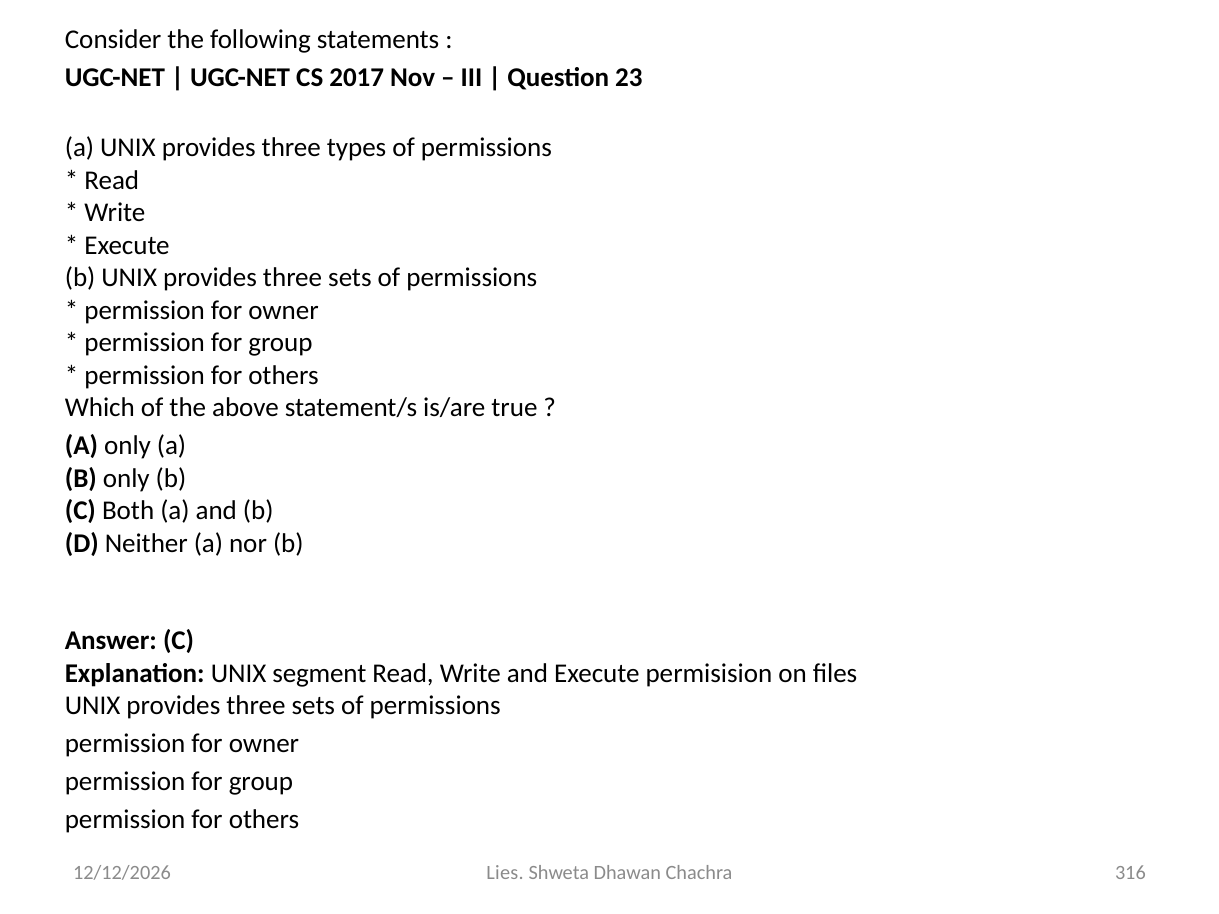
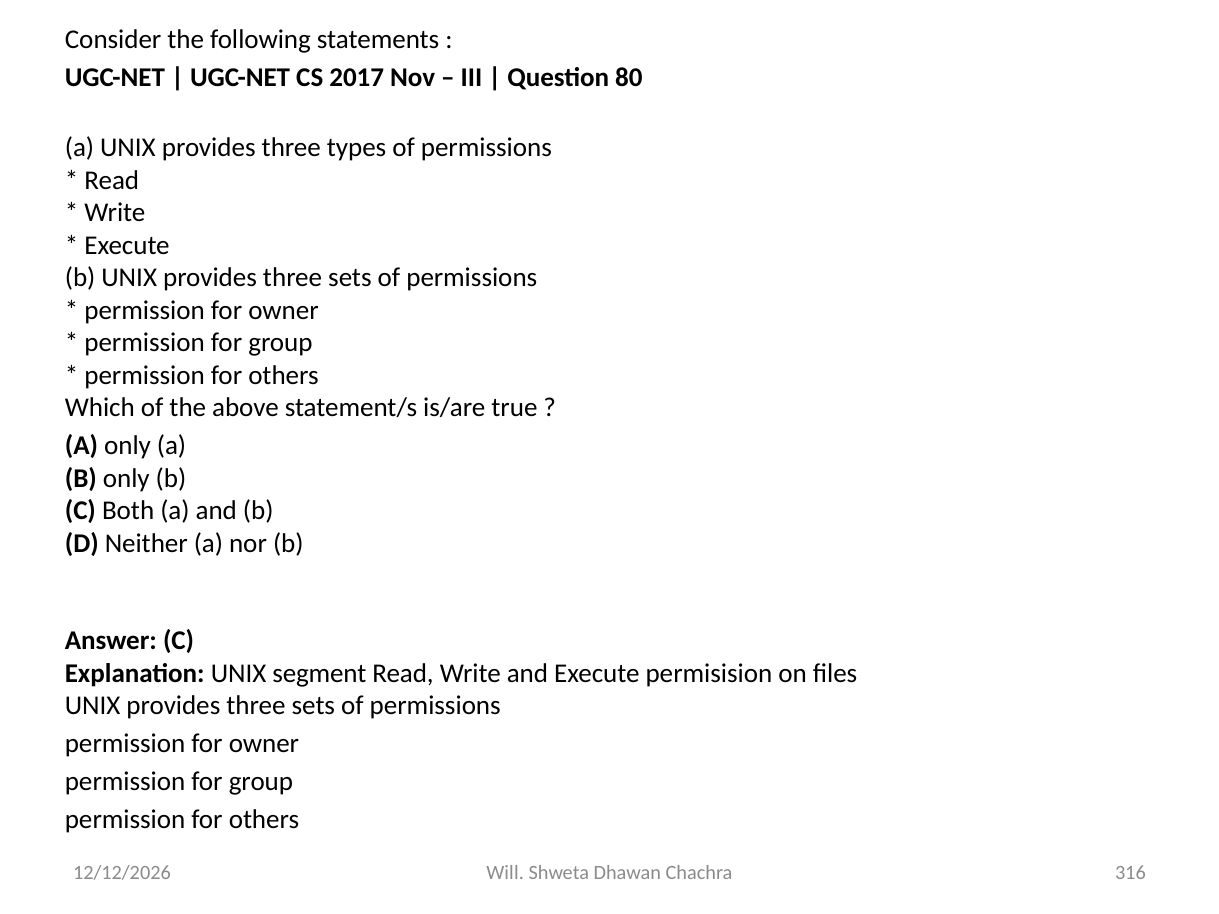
23: 23 -> 80
Lies: Lies -> Will
